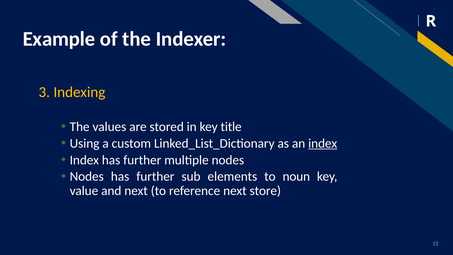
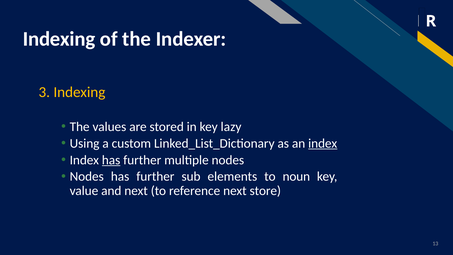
Example at (59, 39): Example -> Indexing
title: title -> lazy
has at (111, 160) underline: none -> present
